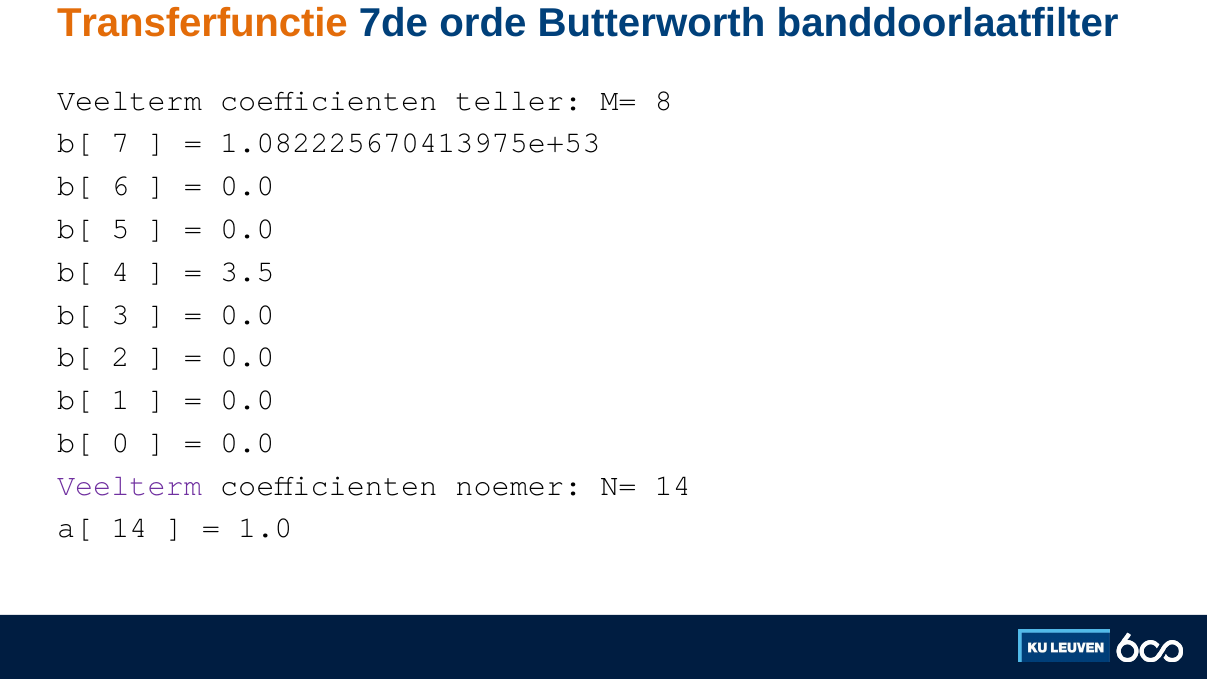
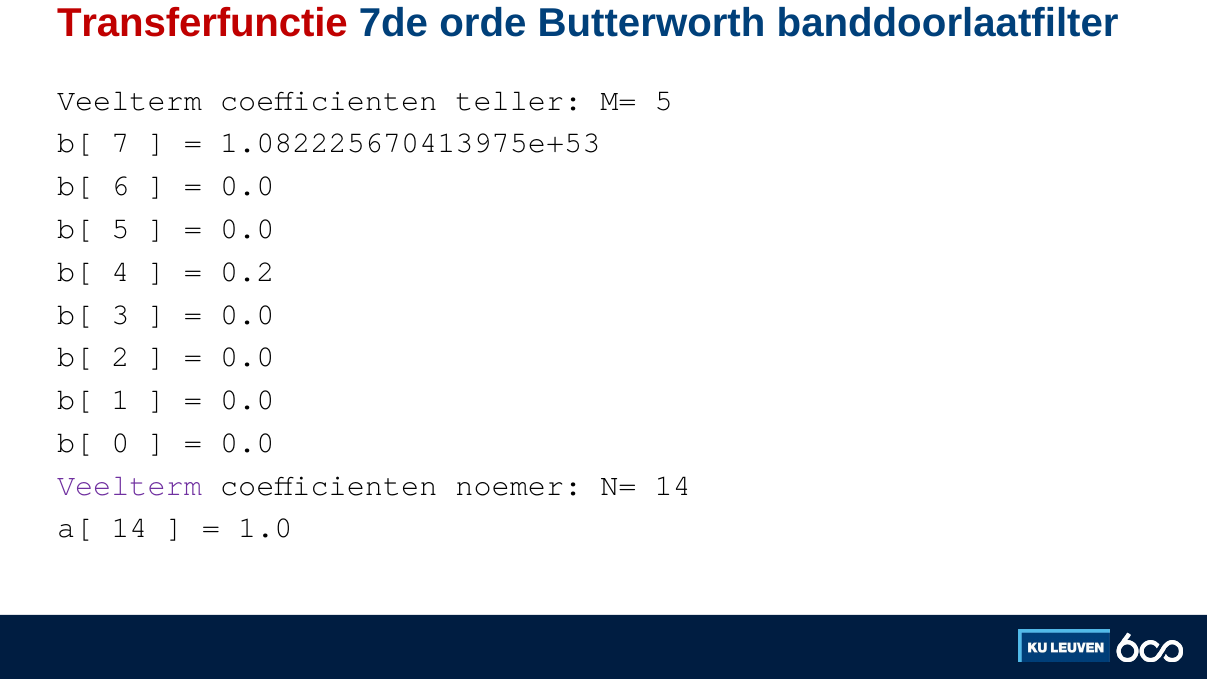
Transferfunctie colour: orange -> red
M= 8: 8 -> 5
3.5: 3.5 -> 0.2
